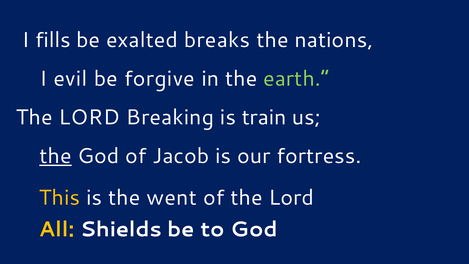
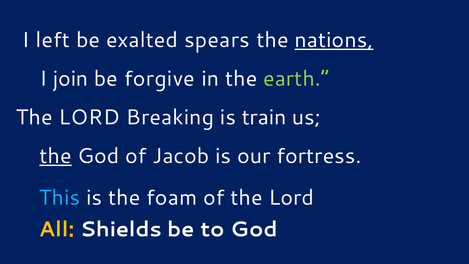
fills: fills -> left
breaks: breaks -> spears
nations underline: none -> present
evil: evil -> join
This colour: yellow -> light blue
went: went -> foam
